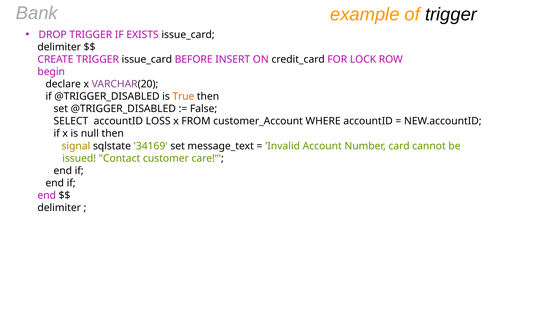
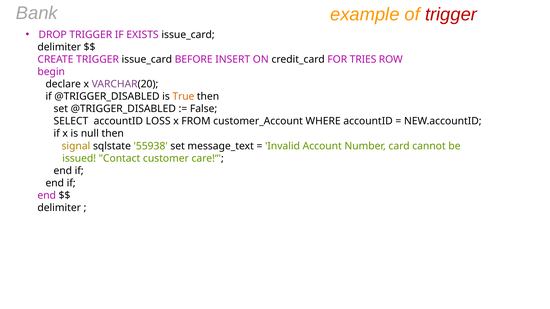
trigger at (451, 14) colour: black -> red
LOCK: LOCK -> TRIES
34169: 34169 -> 55938
